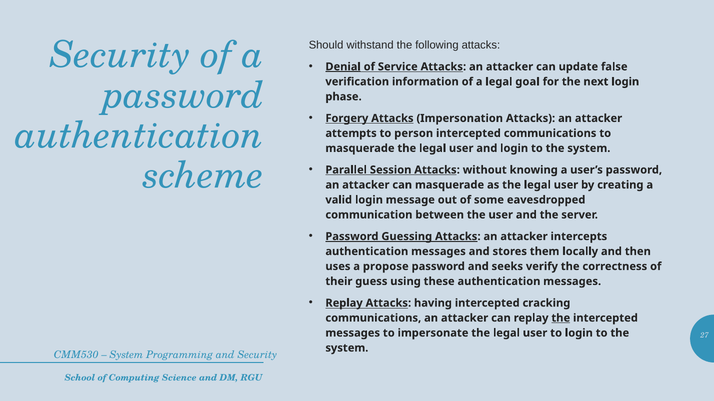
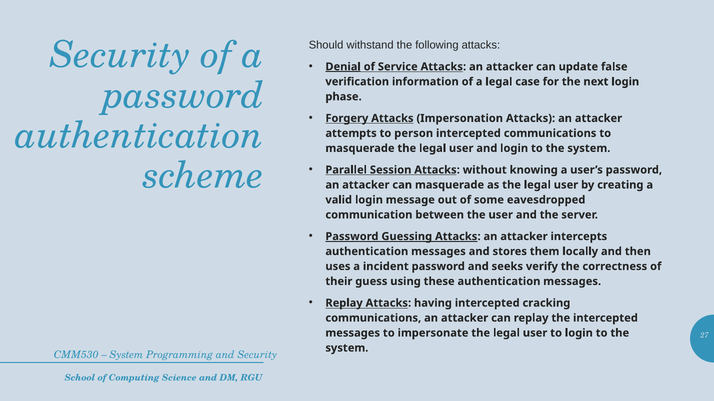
goal: goal -> case
propose: propose -> incident
the at (561, 318) underline: present -> none
